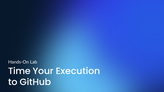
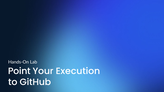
Time: Time -> Point
